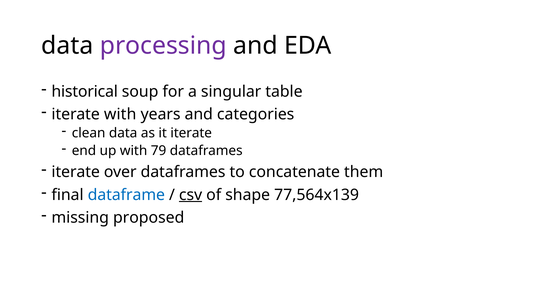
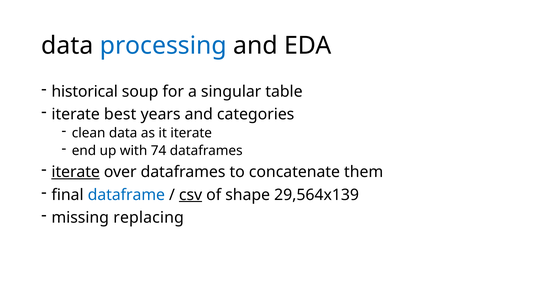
processing colour: purple -> blue
iterate with: with -> best
79: 79 -> 74
iterate at (76, 172) underline: none -> present
77,564x139: 77,564x139 -> 29,564x139
proposed: proposed -> replacing
